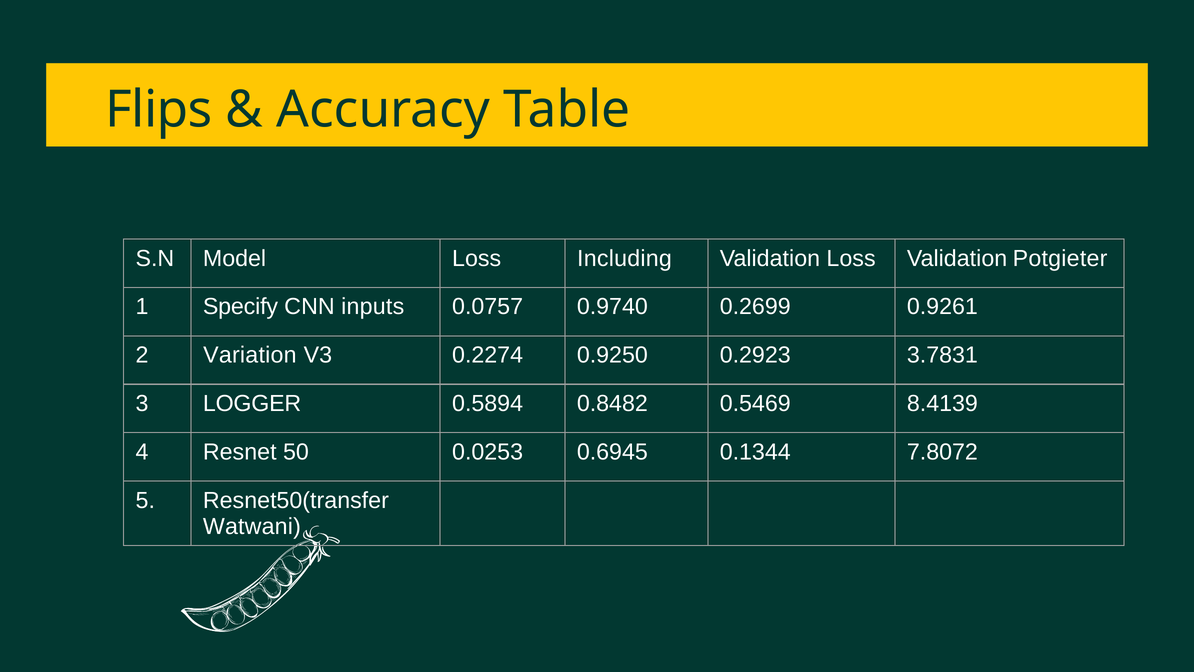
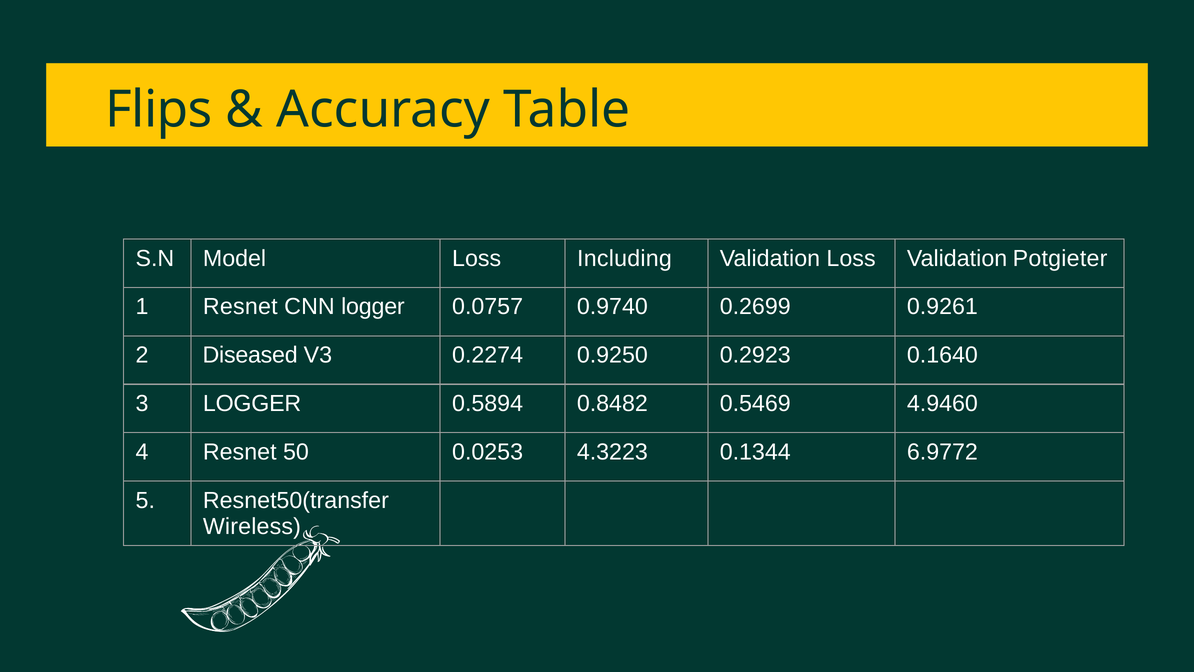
1 Specify: Specify -> Resnet
CNN inputs: inputs -> logger
Variation: Variation -> Diseased
3.7831: 3.7831 -> 0.1640
8.4139: 8.4139 -> 4.9460
0.6945: 0.6945 -> 4.3223
7.8072: 7.8072 -> 6.9772
Watwani: Watwani -> Wireless
